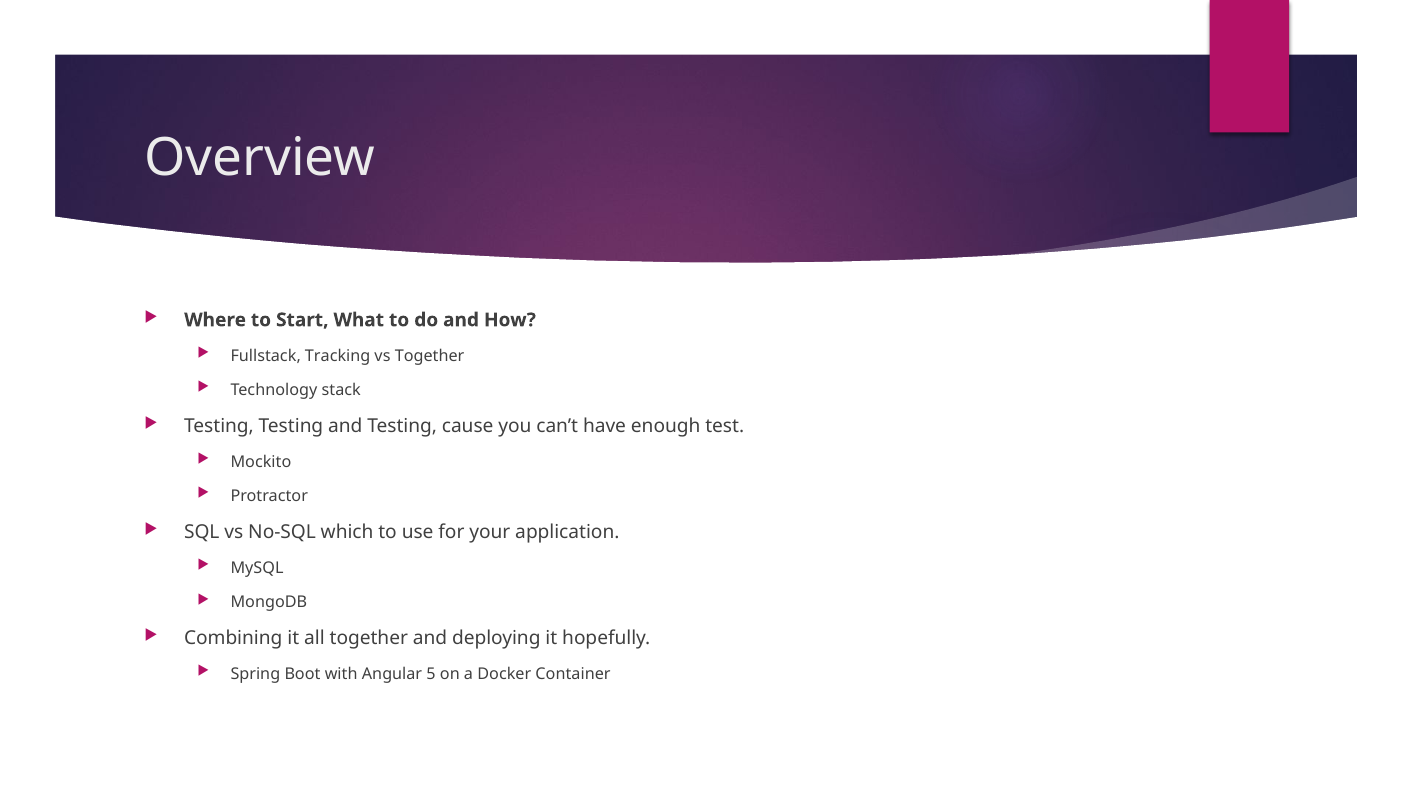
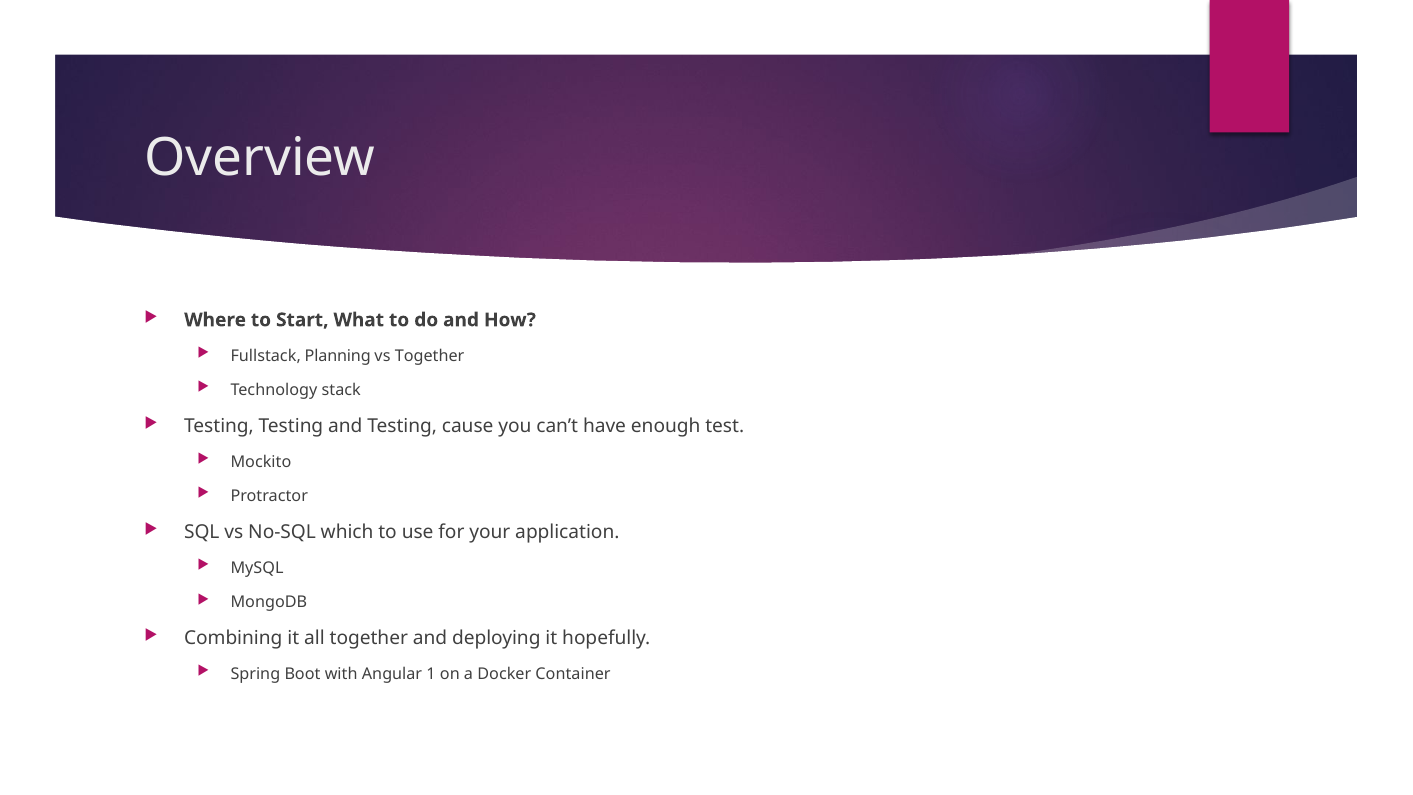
Tracking: Tracking -> Planning
5: 5 -> 1
